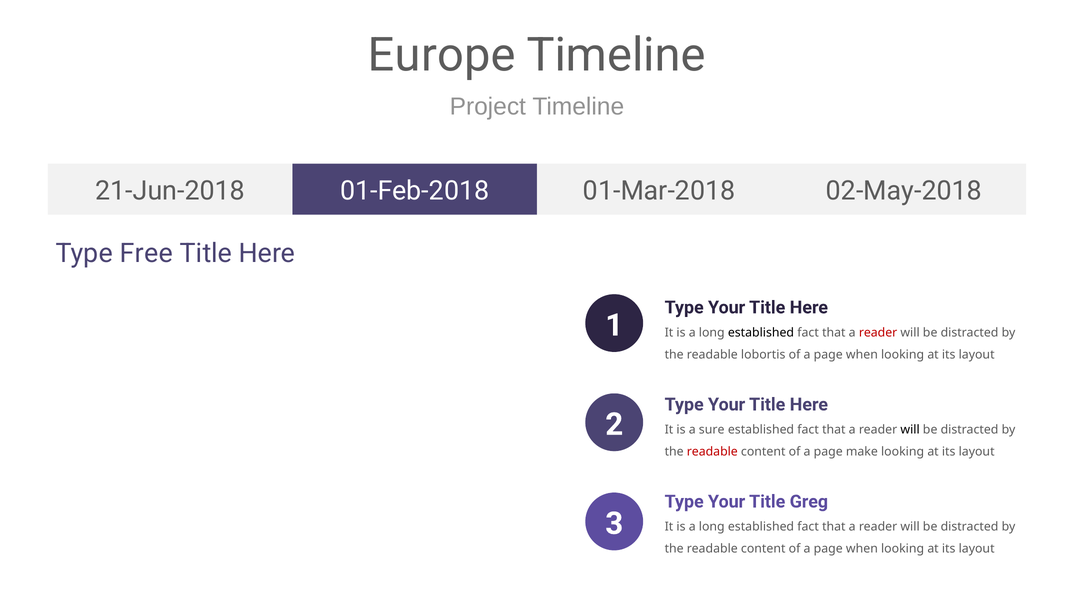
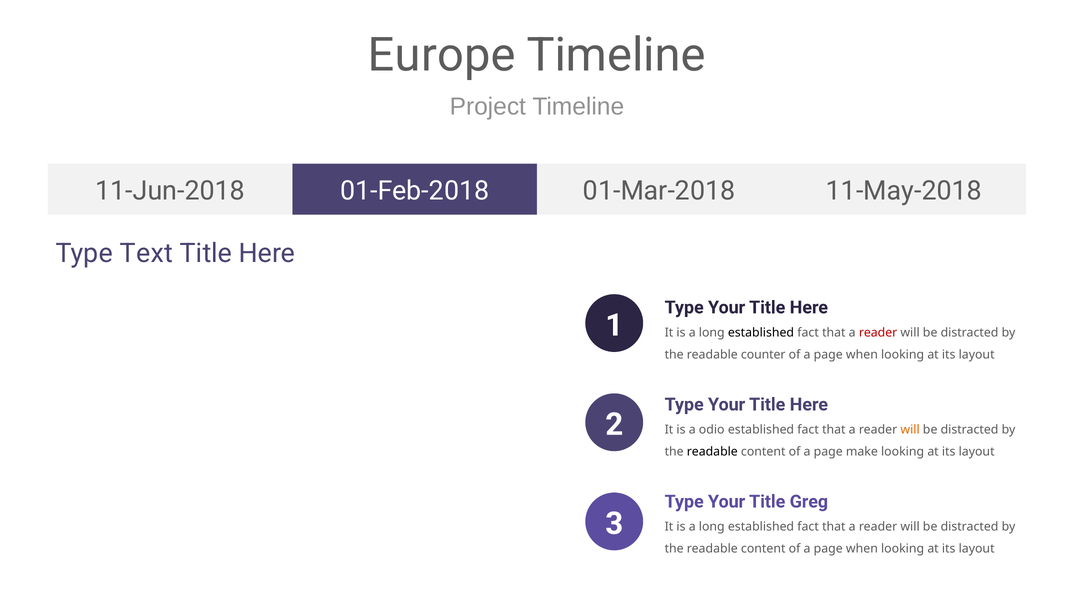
21-Jun-2018: 21-Jun-2018 -> 11-Jun-2018
02-May-2018: 02-May-2018 -> 11-May-2018
Free: Free -> Text
lobortis: lobortis -> counter
sure: sure -> odio
will at (910, 430) colour: black -> orange
readable at (712, 452) colour: red -> black
